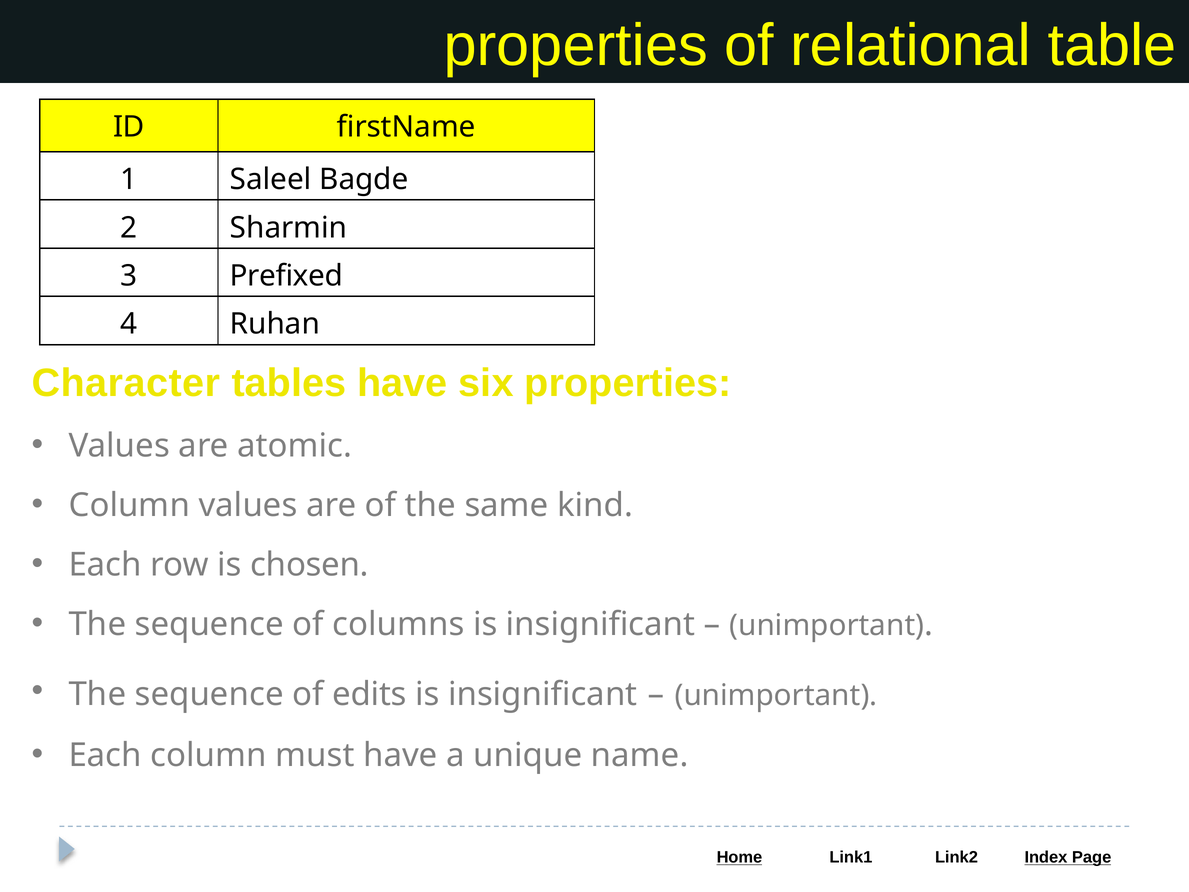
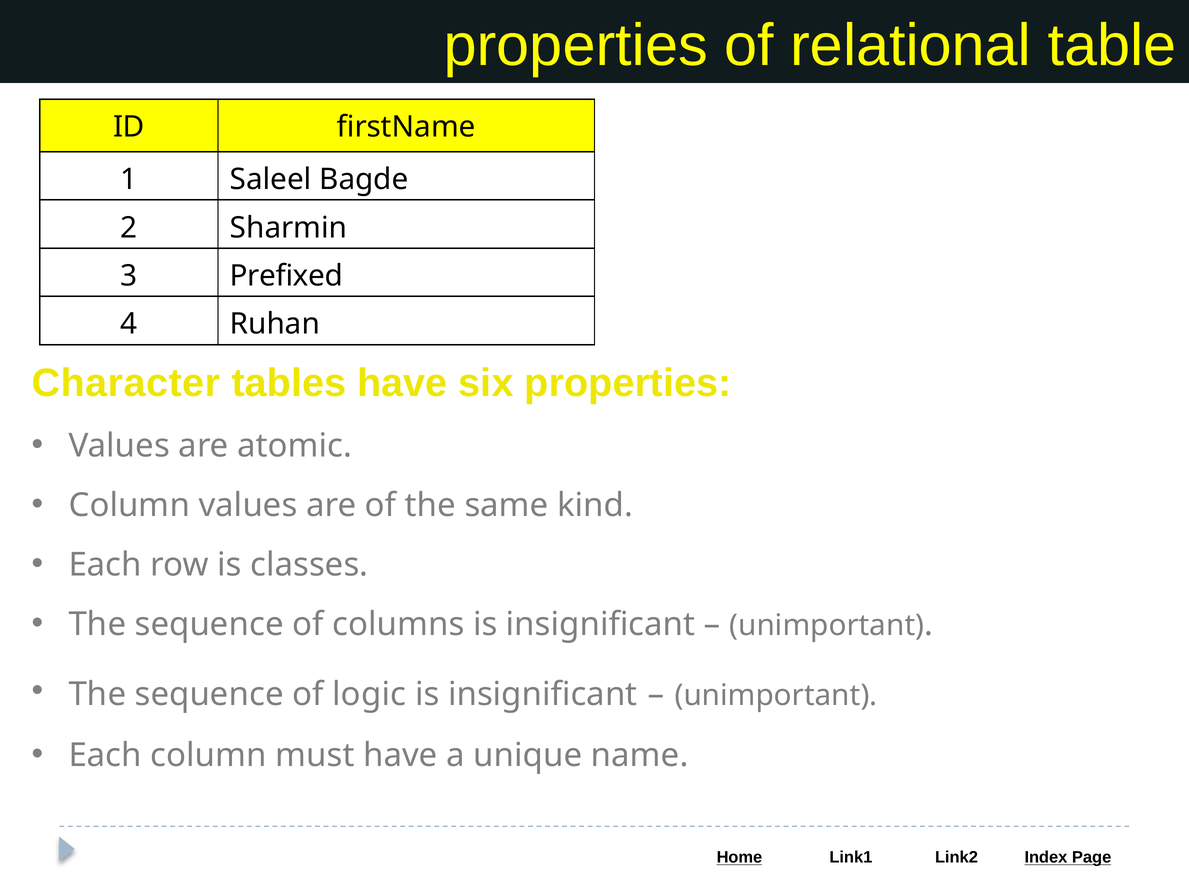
chosen: chosen -> classes
edits: edits -> logic
